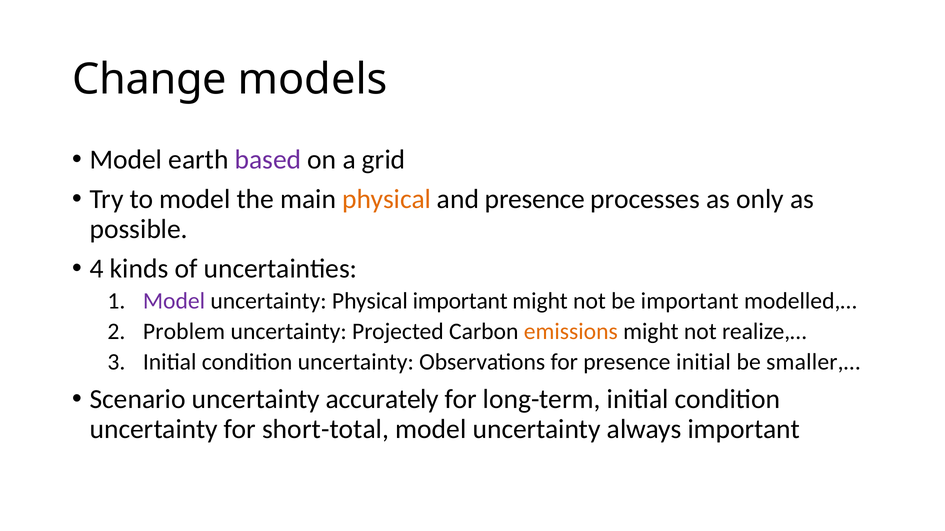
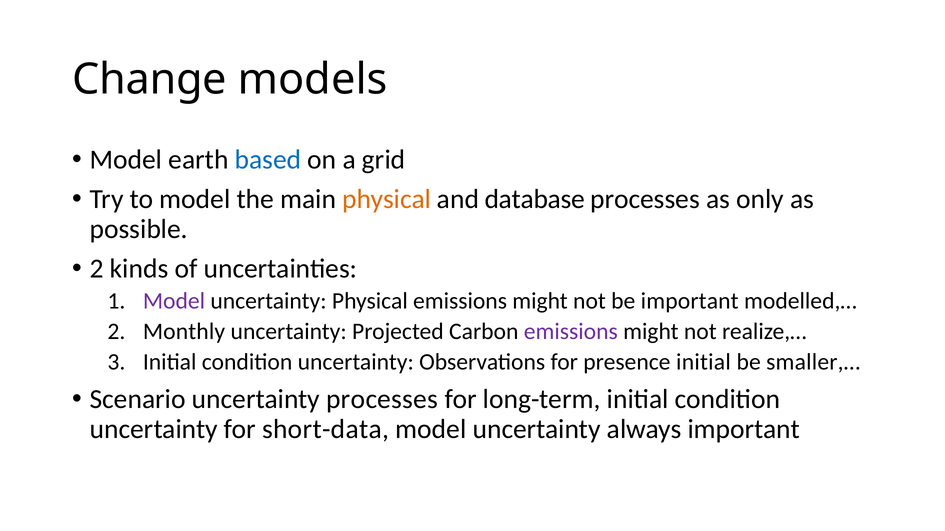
based colour: purple -> blue
and presence: presence -> database
4 at (97, 269): 4 -> 2
Physical important: important -> emissions
Problem: Problem -> Monthly
emissions at (571, 332) colour: orange -> purple
uncertainty accurately: accurately -> processes
short-total: short-total -> short-data
